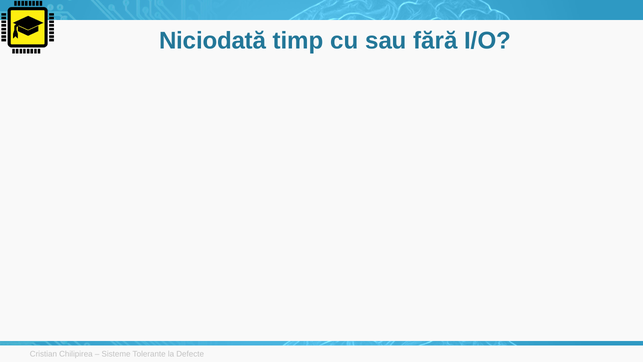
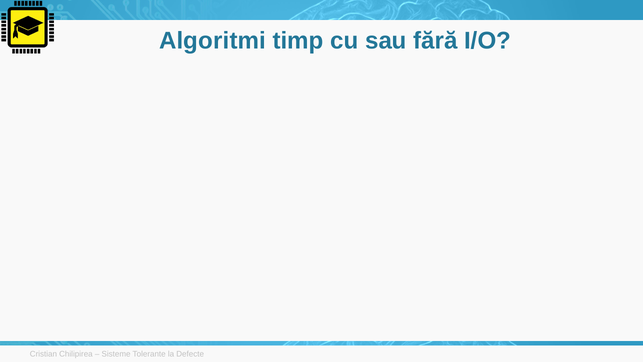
Niciodată: Niciodată -> Algoritmi
